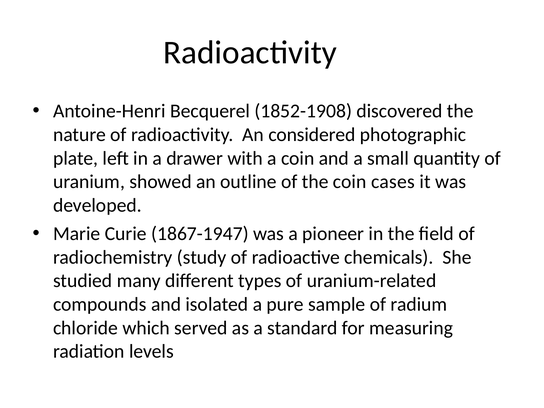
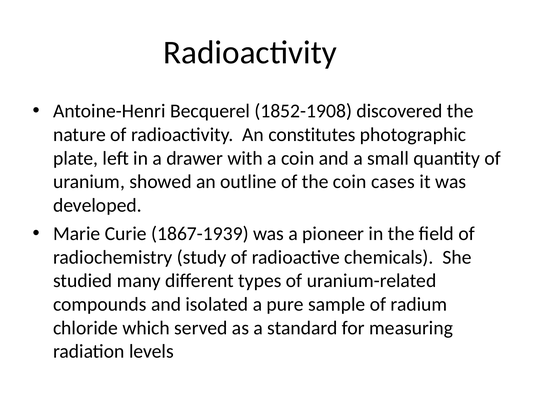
considered: considered -> constitutes
1867-1947: 1867-1947 -> 1867-1939
